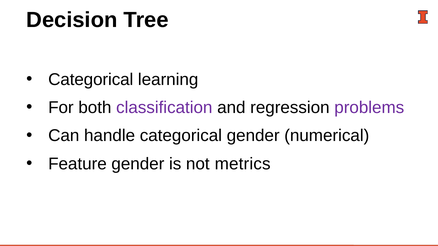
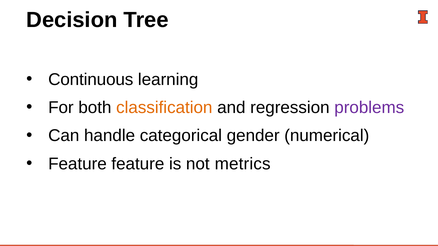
Categorical at (91, 80): Categorical -> Continuous
classification colour: purple -> orange
Feature gender: gender -> feature
